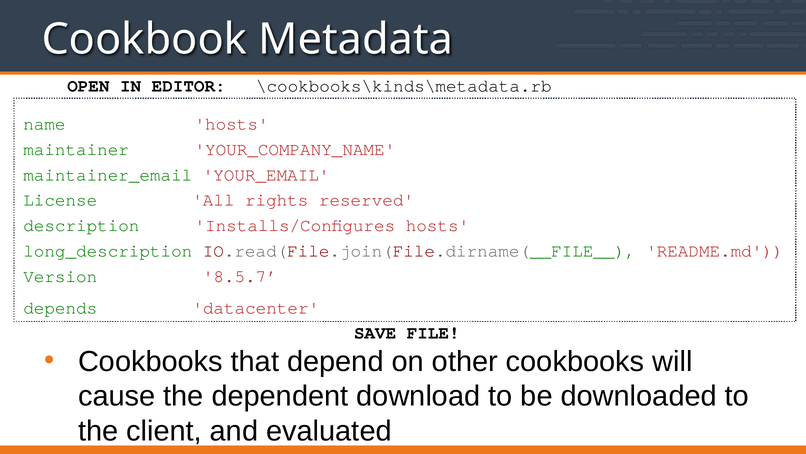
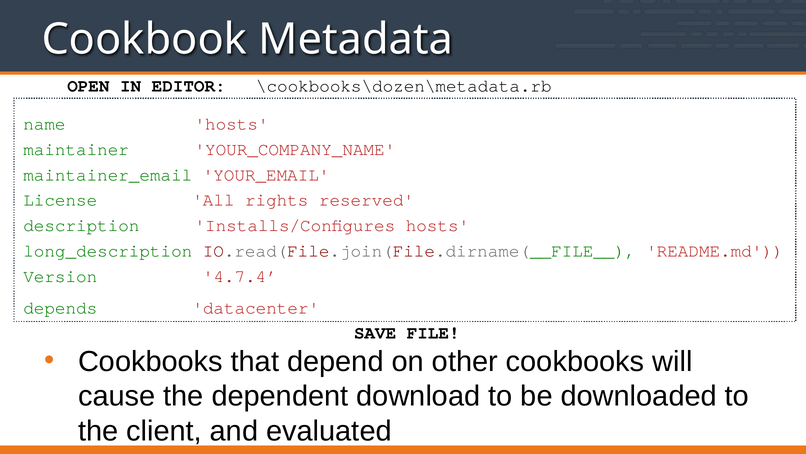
\cookbooks\kinds\metadata.rb: \cookbooks\kinds\metadata.rb -> \cookbooks\dozen\metadata.rb
8.5.7: 8.5.7 -> 4.7.4
